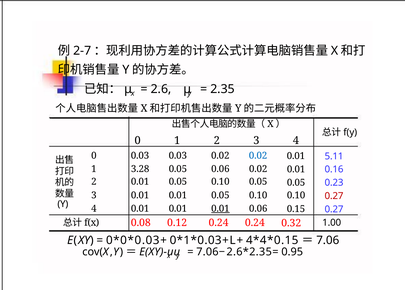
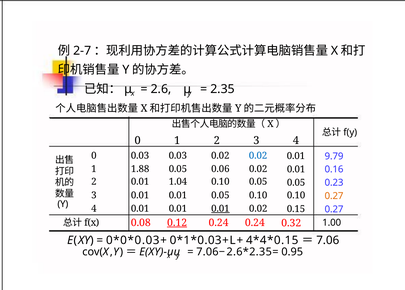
5.11: 5.11 -> 9.79
3.28: 3.28 -> 1.88
0.05 at (178, 182): 0.05 -> 1.04
0.27 at (334, 196) colour: red -> orange
0.06 at (258, 209): 0.06 -> 0.02
0.12 underline: none -> present
